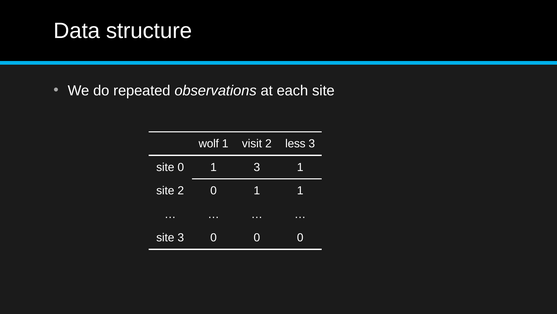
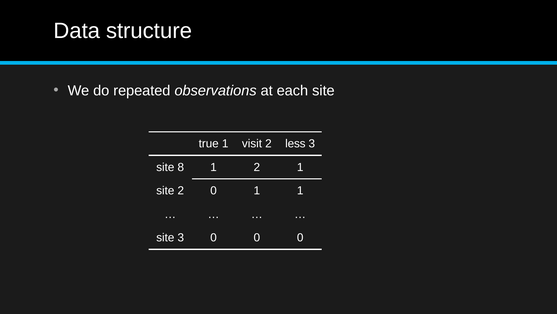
wolf: wolf -> true
site 0: 0 -> 8
1 3: 3 -> 2
